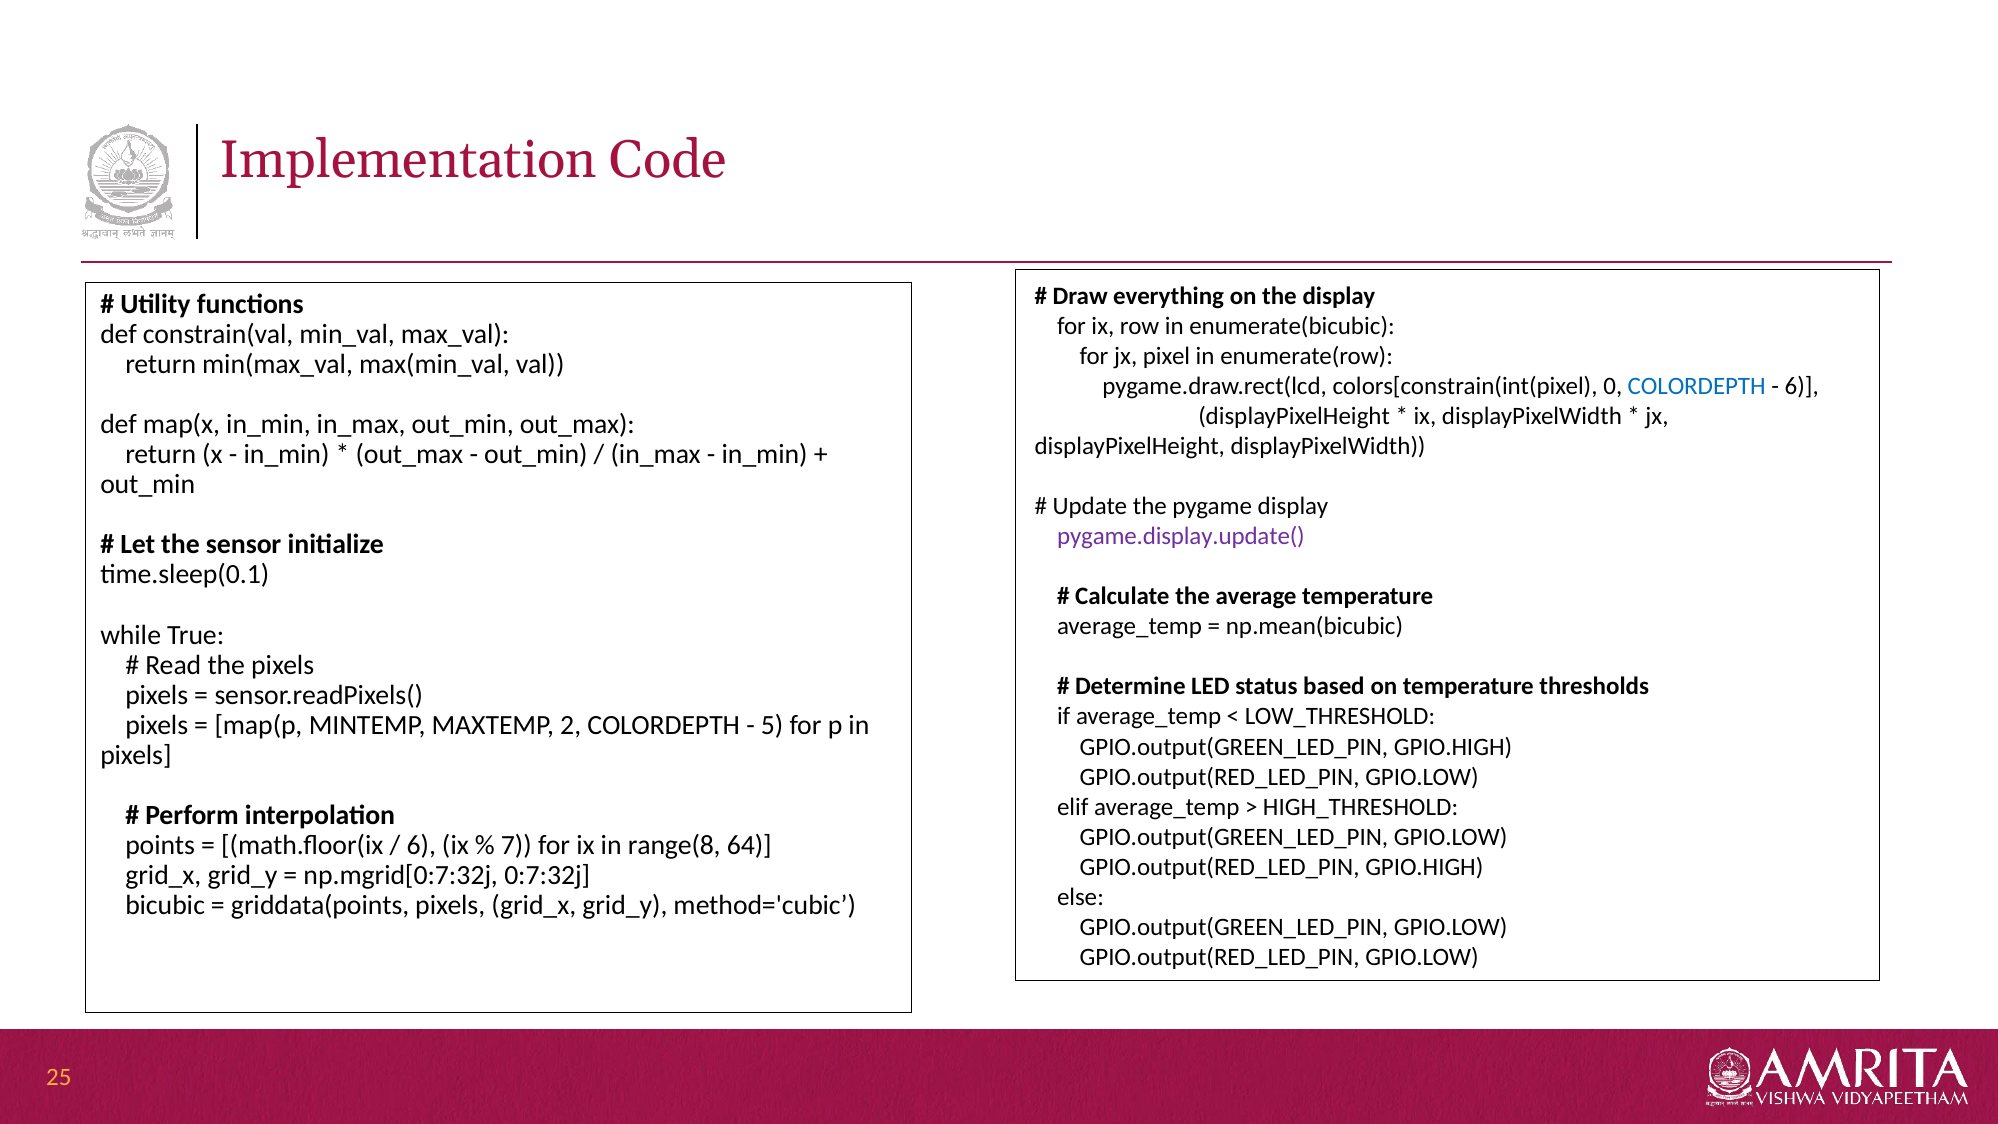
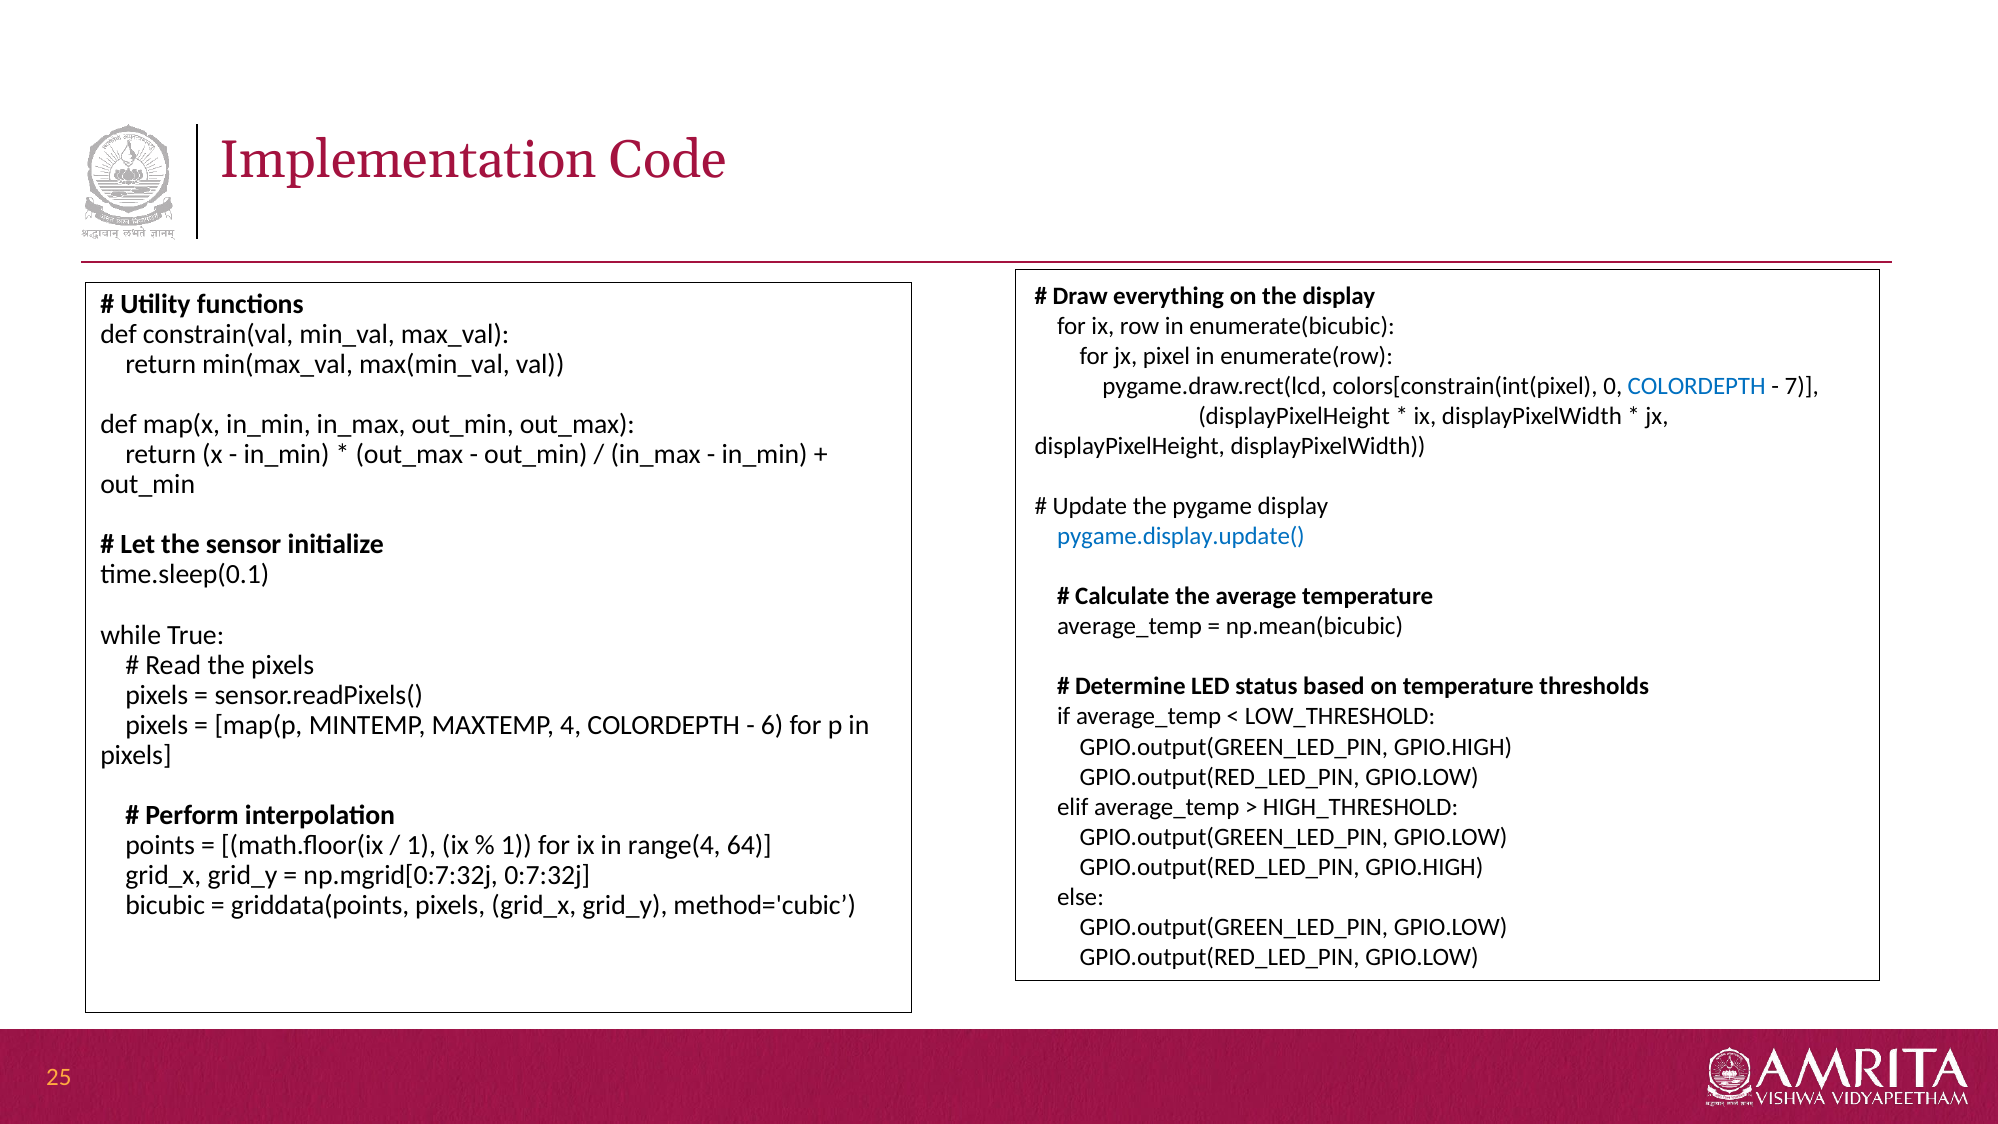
6 at (1802, 386): 6 -> 7
pygame.display.update( colour: purple -> blue
2: 2 -> 4
5: 5 -> 6
6 at (421, 845): 6 -> 1
7 at (516, 845): 7 -> 1
range(8: range(8 -> range(4
